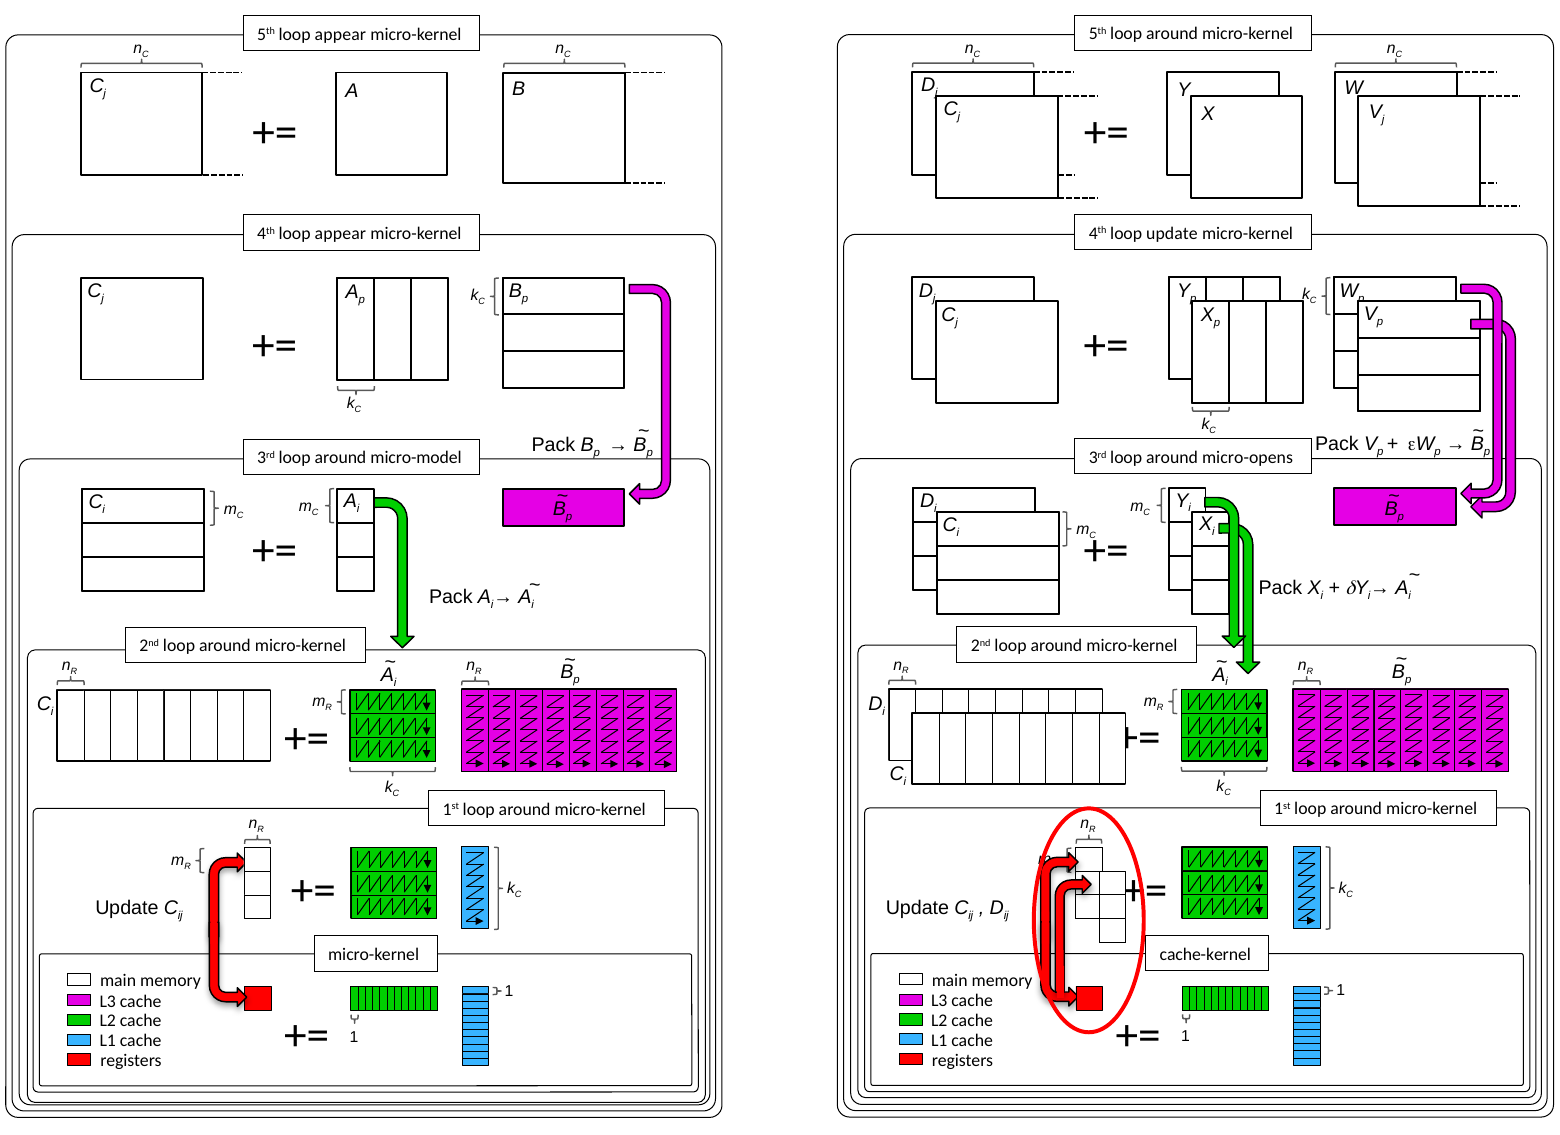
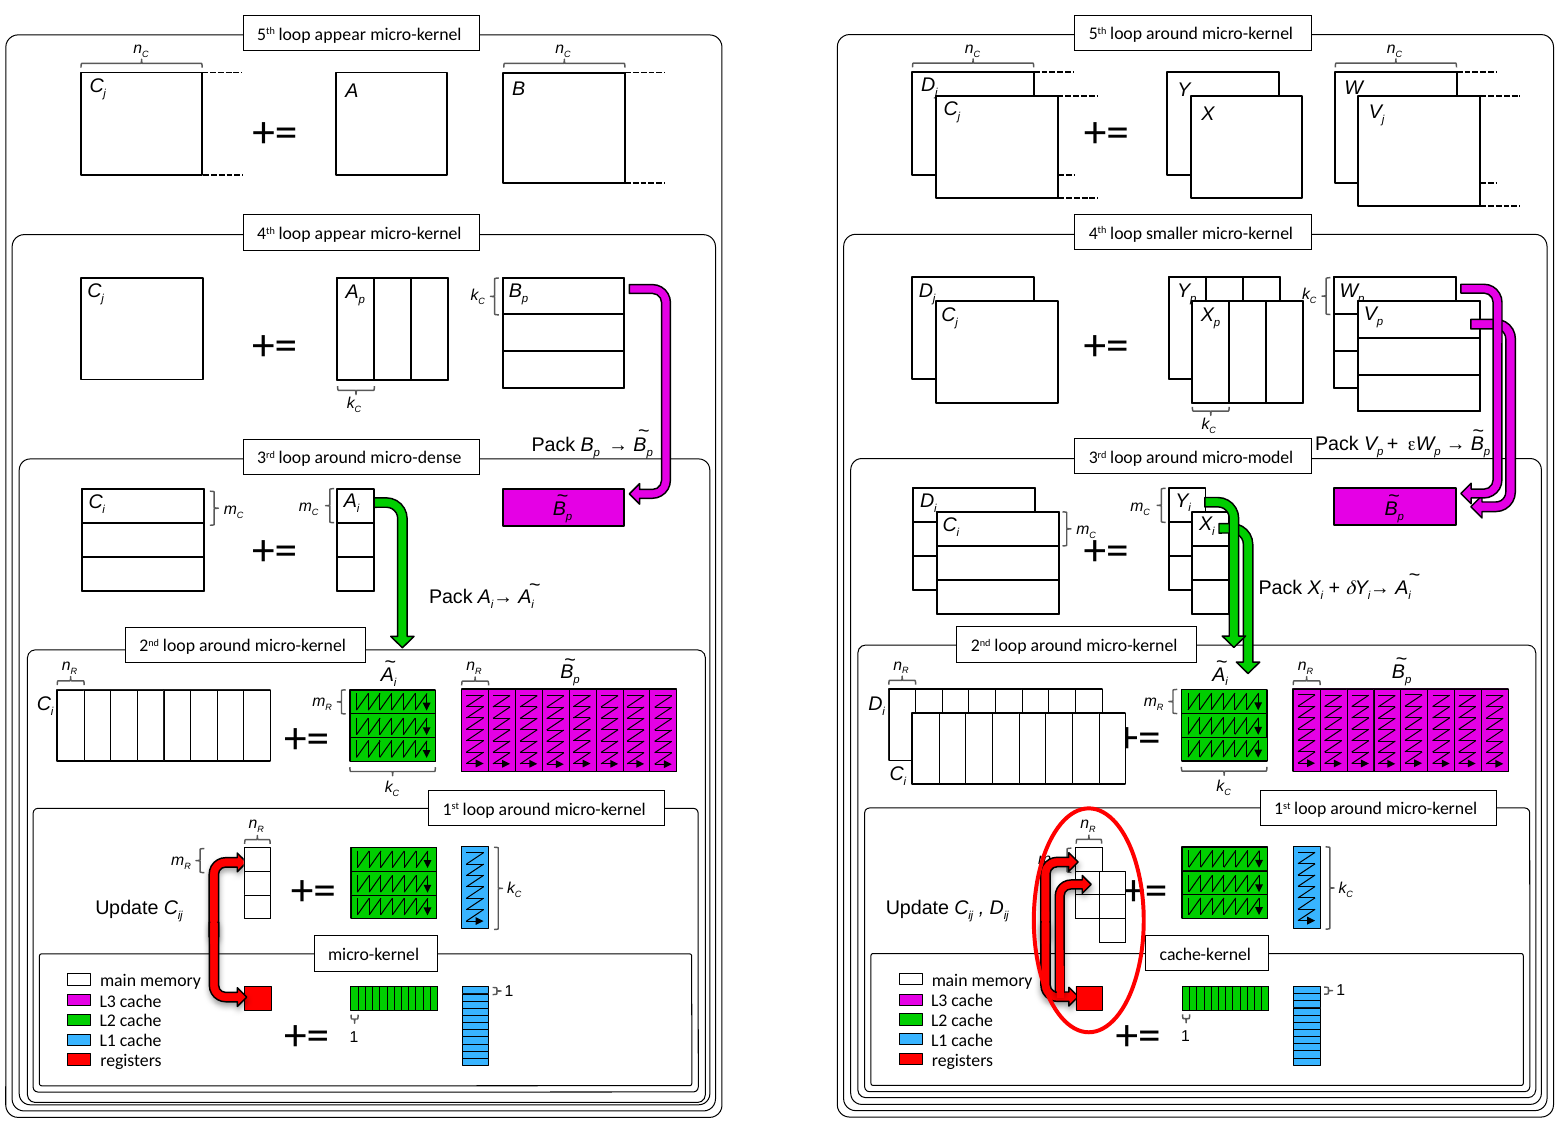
loop update: update -> smaller
micro-opens: micro-opens -> micro-model
micro-model: micro-model -> micro-dense
